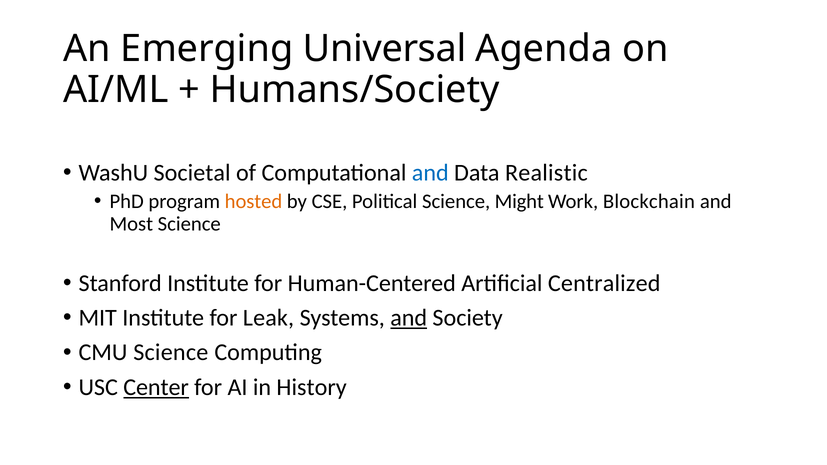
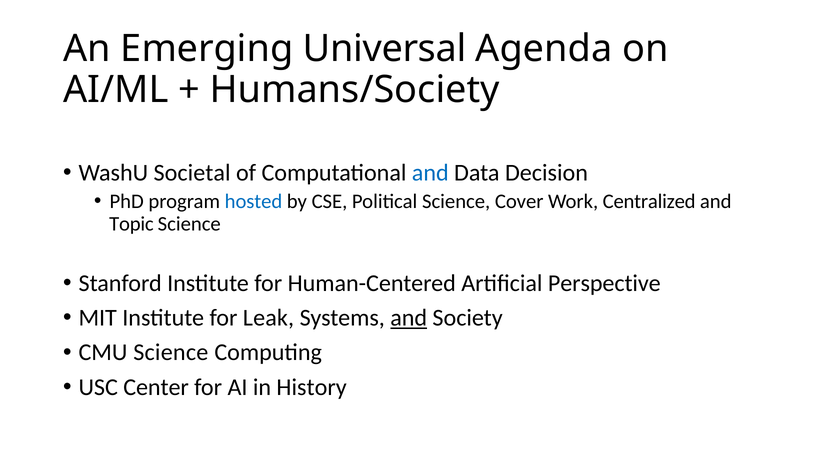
Realistic: Realistic -> Decision
hosted colour: orange -> blue
Might: Might -> Cover
Blockchain: Blockchain -> Centralized
Most: Most -> Topic
Centralized: Centralized -> Perspective
Center underline: present -> none
